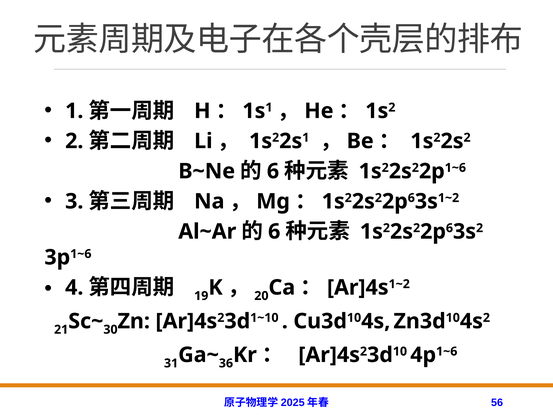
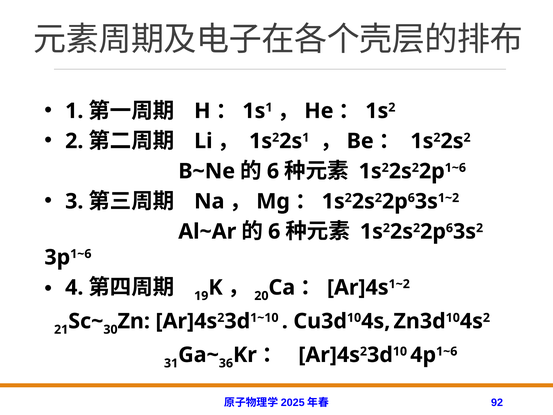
56: 56 -> 92
